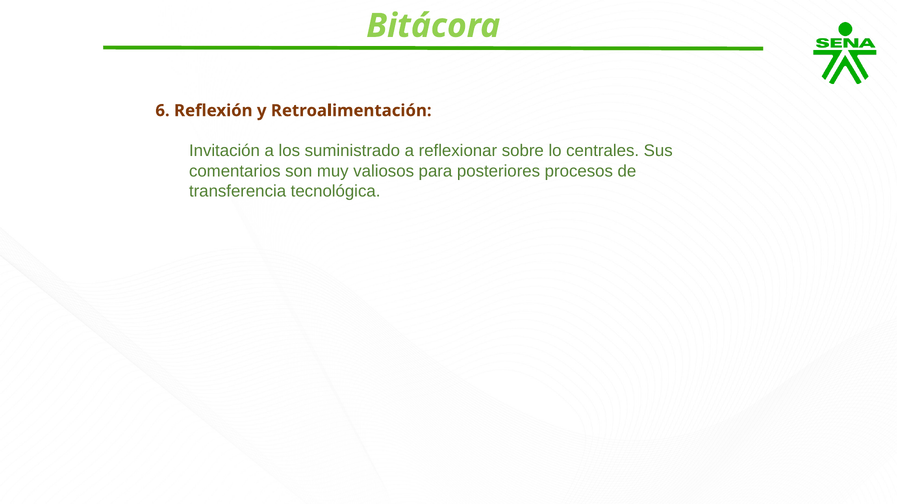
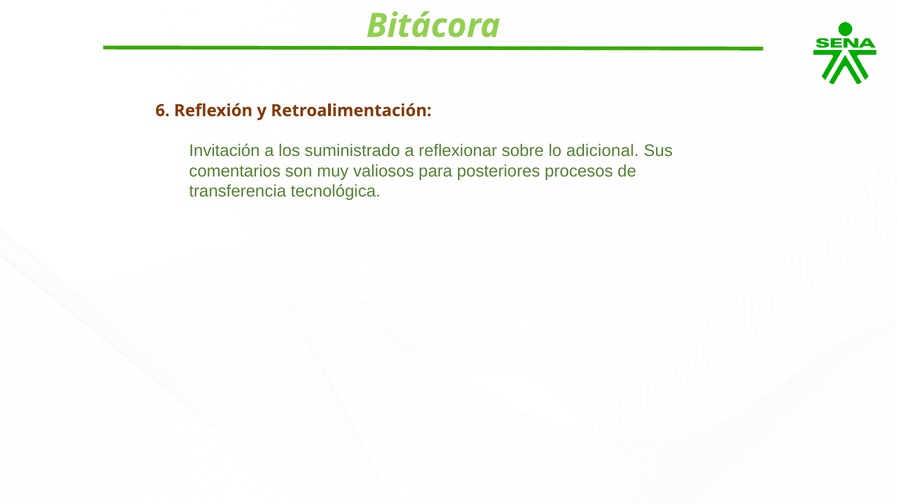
centrales: centrales -> adicional
